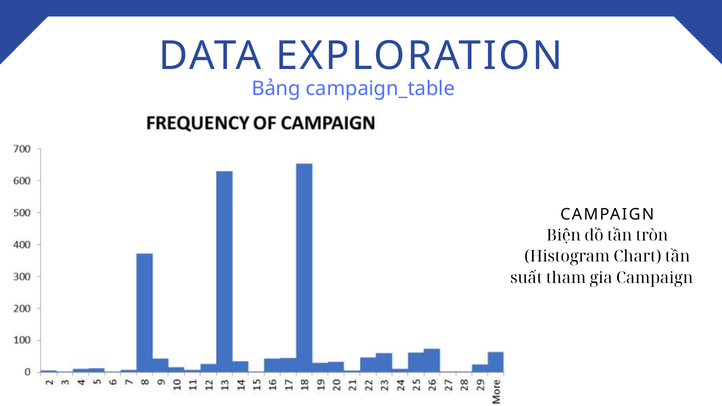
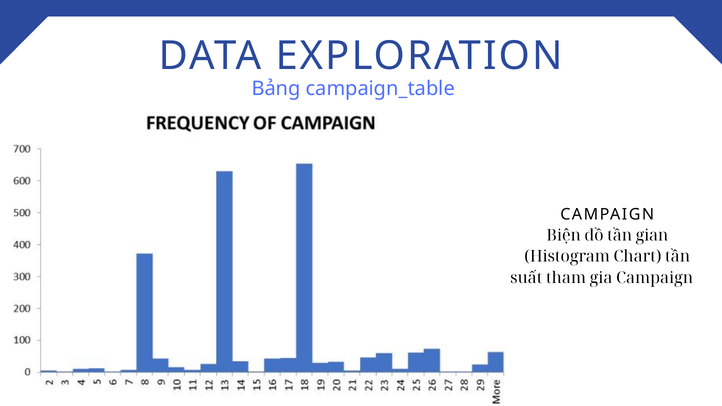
tròn: tròn -> gian
